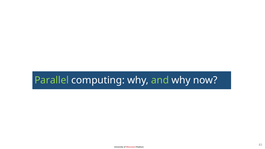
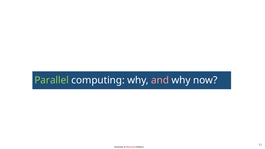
and colour: light green -> pink
